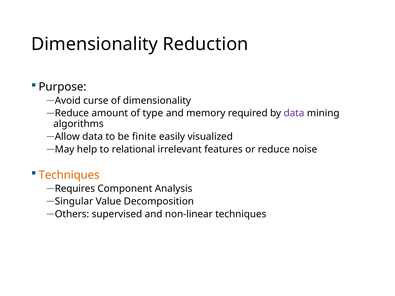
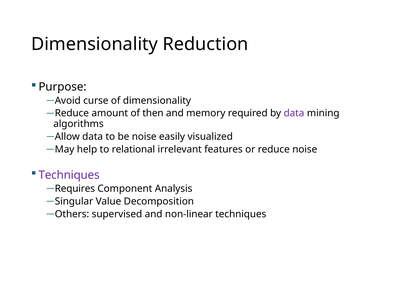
type: type -> then
be finite: finite -> noise
Techniques at (69, 175) colour: orange -> purple
